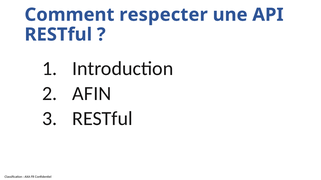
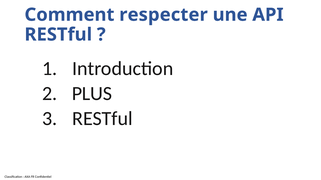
AFIN: AFIN -> PLUS
